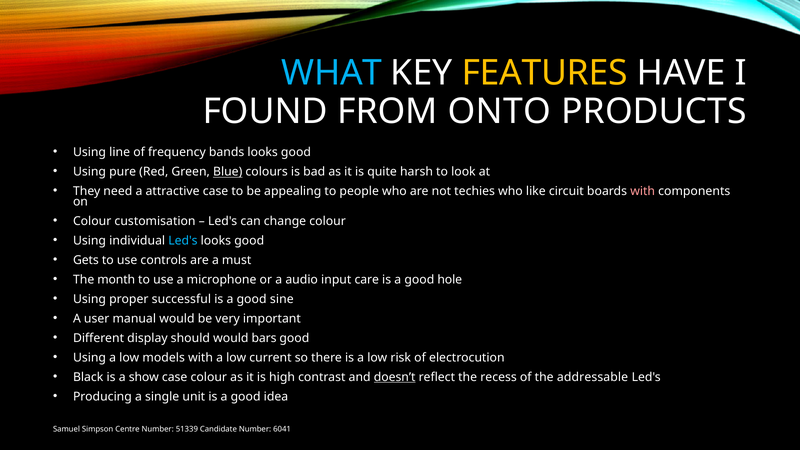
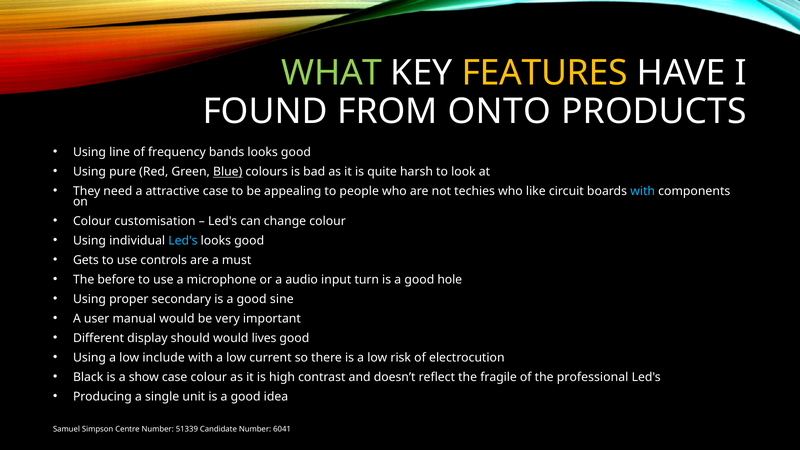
WHAT colour: light blue -> light green
with at (643, 191) colour: pink -> light blue
month: month -> before
care: care -> turn
successful: successful -> secondary
bars: bars -> lives
models: models -> include
doesn’t underline: present -> none
recess: recess -> fragile
addressable: addressable -> professional
